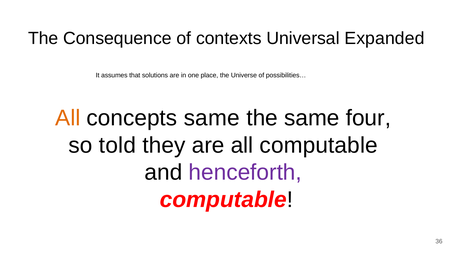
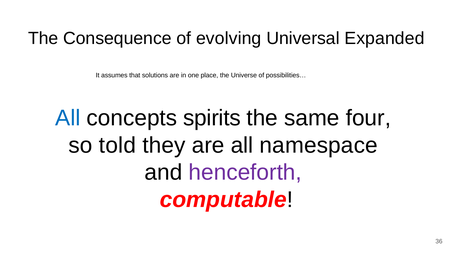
contexts: contexts -> evolving
All at (68, 118) colour: orange -> blue
concepts same: same -> spirits
all computable: computable -> namespace
